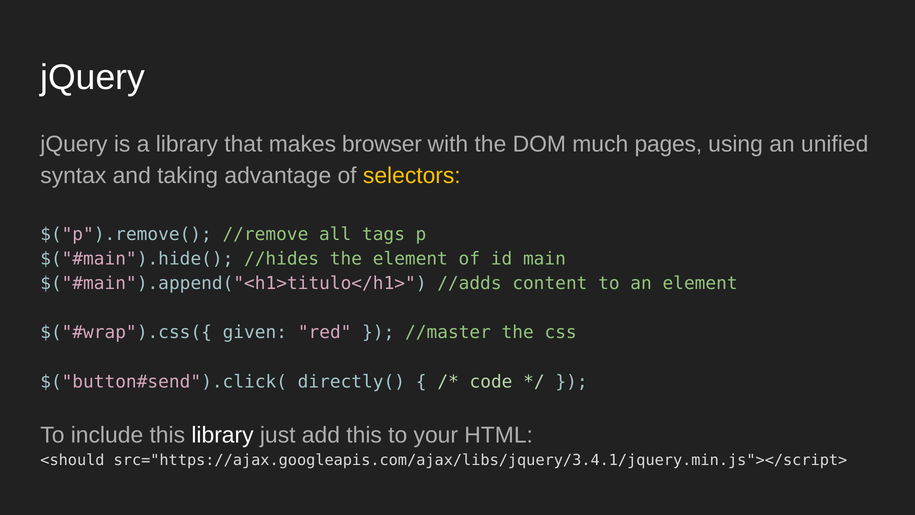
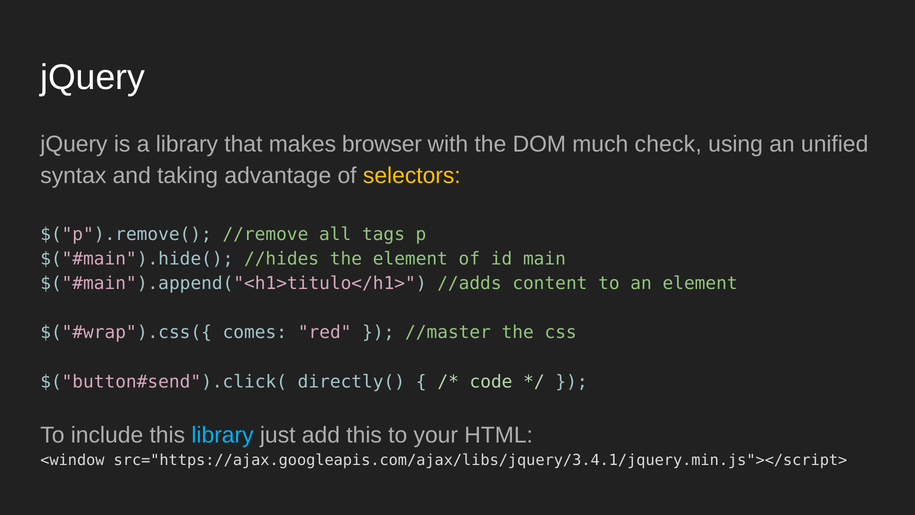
pages: pages -> check
given: given -> comes
library at (223, 435) colour: white -> light blue
<should: <should -> <window
